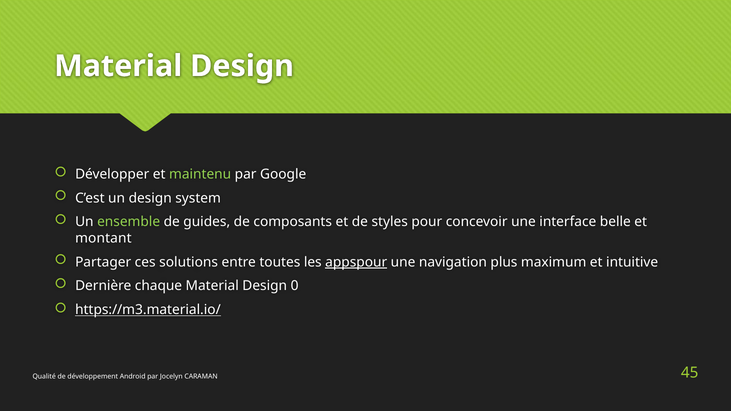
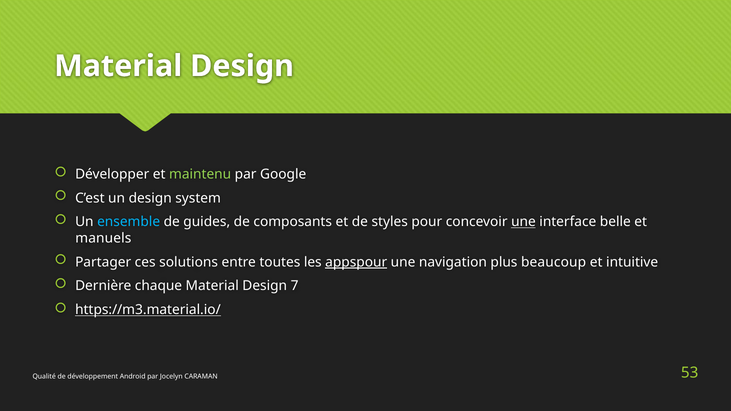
ensemble colour: light green -> light blue
une at (523, 222) underline: none -> present
montant: montant -> manuels
maximum: maximum -> beaucoup
0: 0 -> 7
45: 45 -> 53
